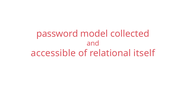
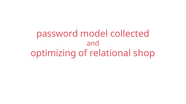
accessible: accessible -> optimizing
itself: itself -> shop
